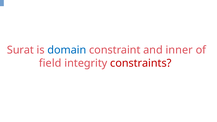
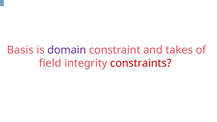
Surat: Surat -> Basis
domain colour: blue -> purple
inner: inner -> takes
